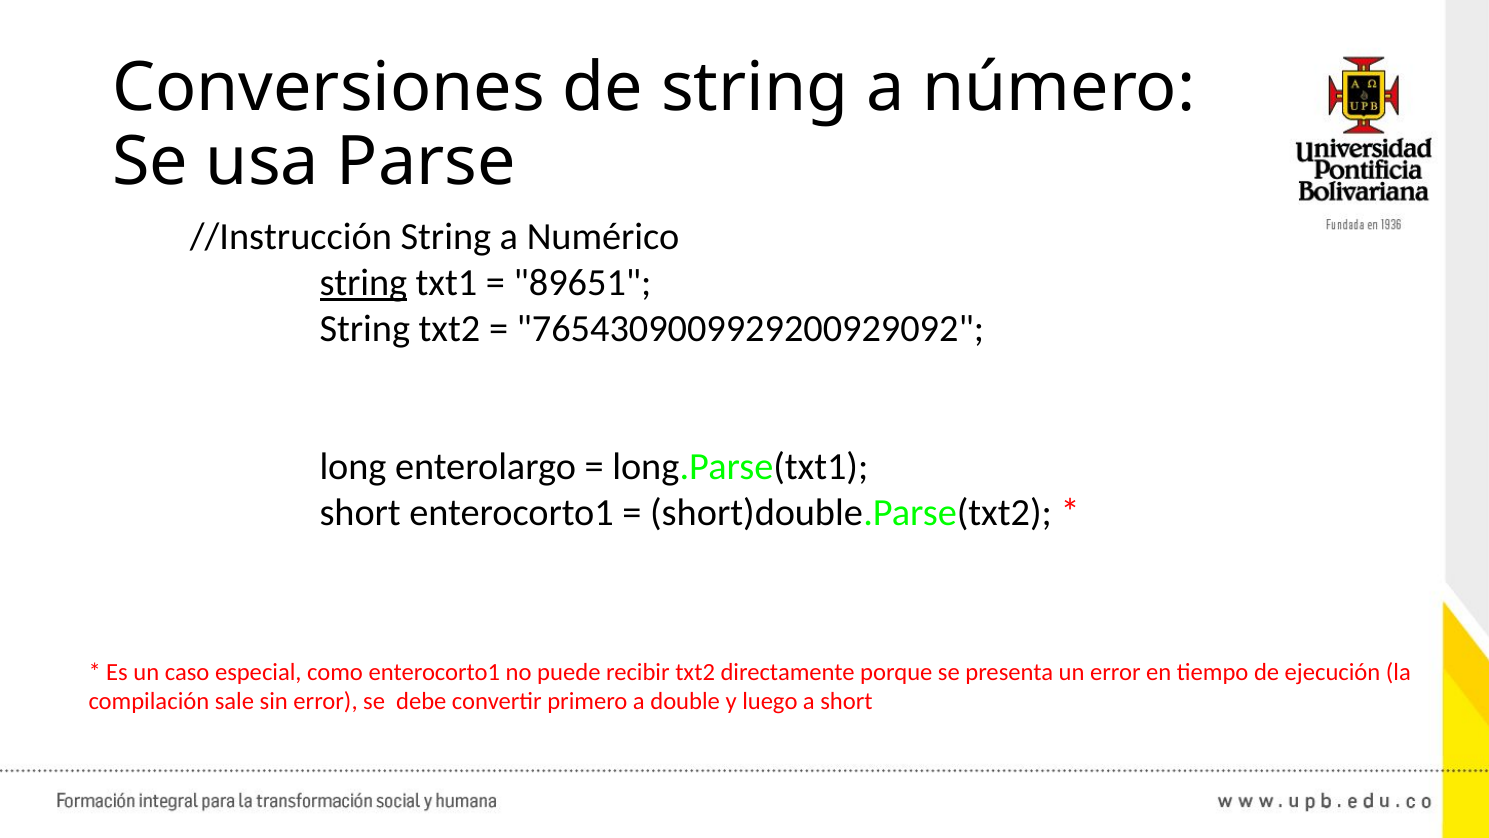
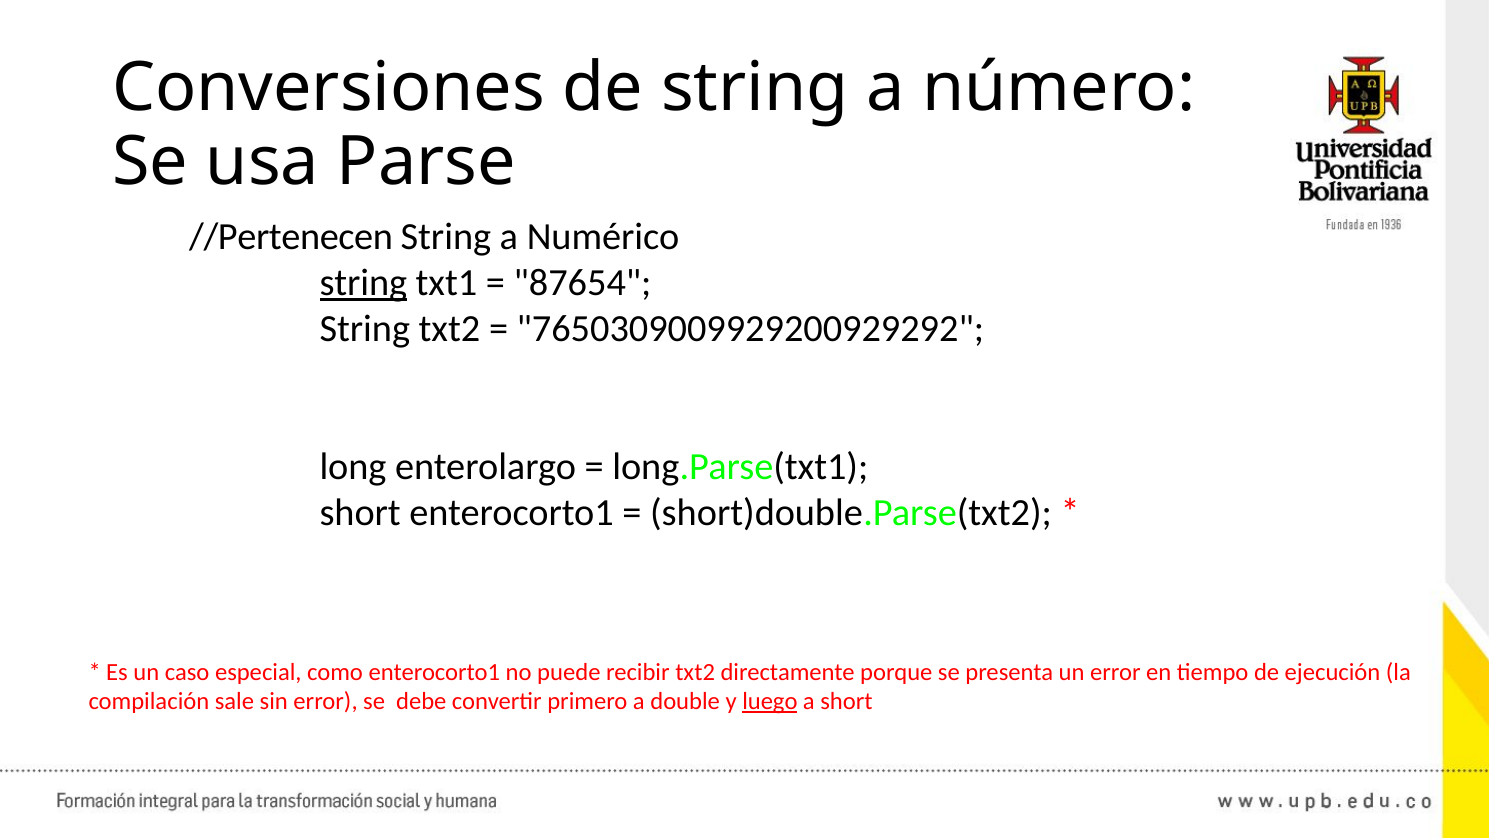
//Instrucción: //Instrucción -> //Pertenecen
89651: 89651 -> 87654
7654309009929200929092: 7654309009929200929092 -> 7650309009929200929292
luego underline: none -> present
